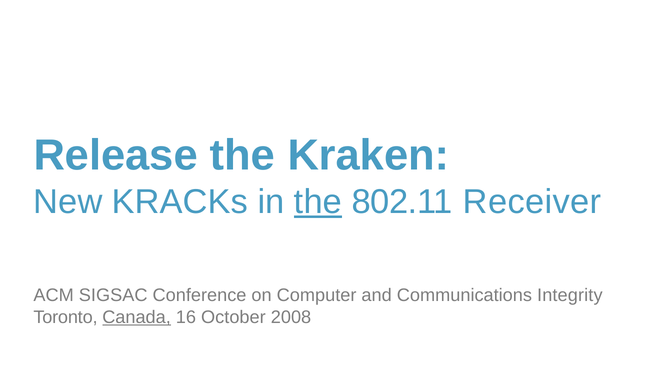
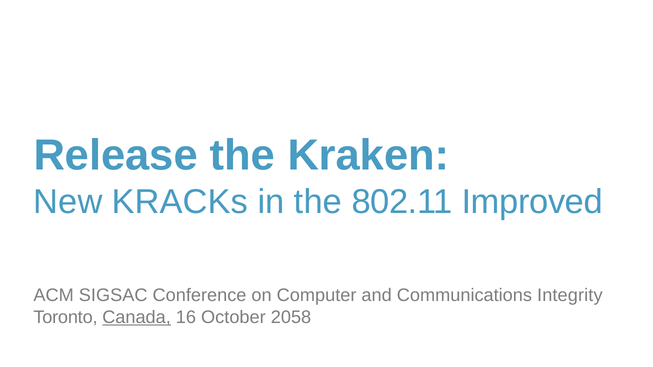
the at (318, 202) underline: present -> none
Receiver: Receiver -> Improved
2008: 2008 -> 2058
